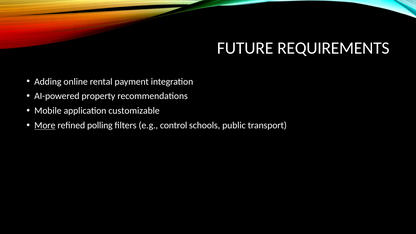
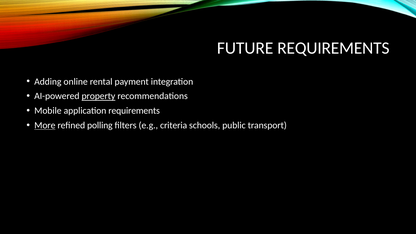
property underline: none -> present
application customizable: customizable -> requirements
control: control -> criteria
